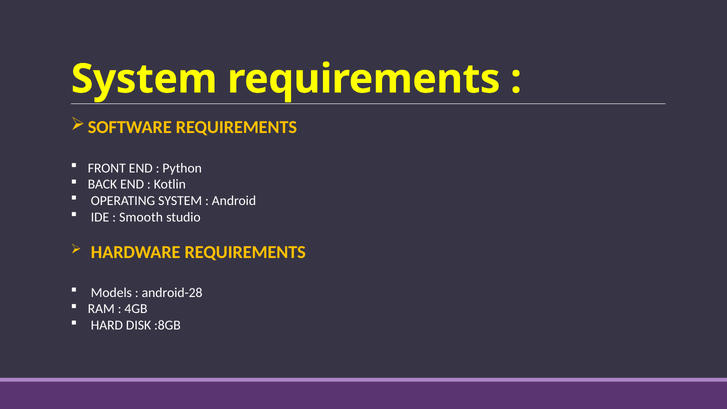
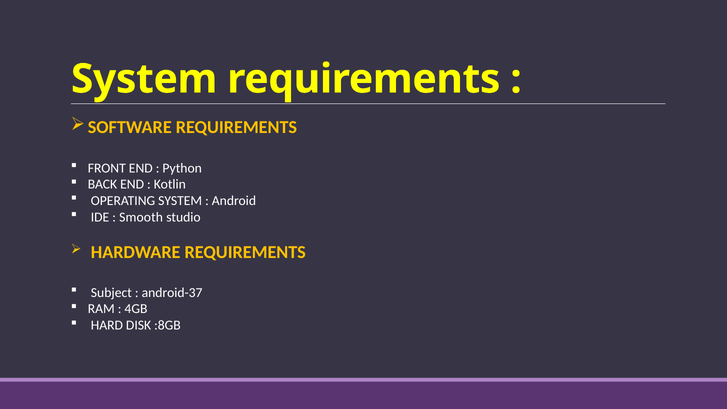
Models: Models -> Subject
android-28: android-28 -> android-37
